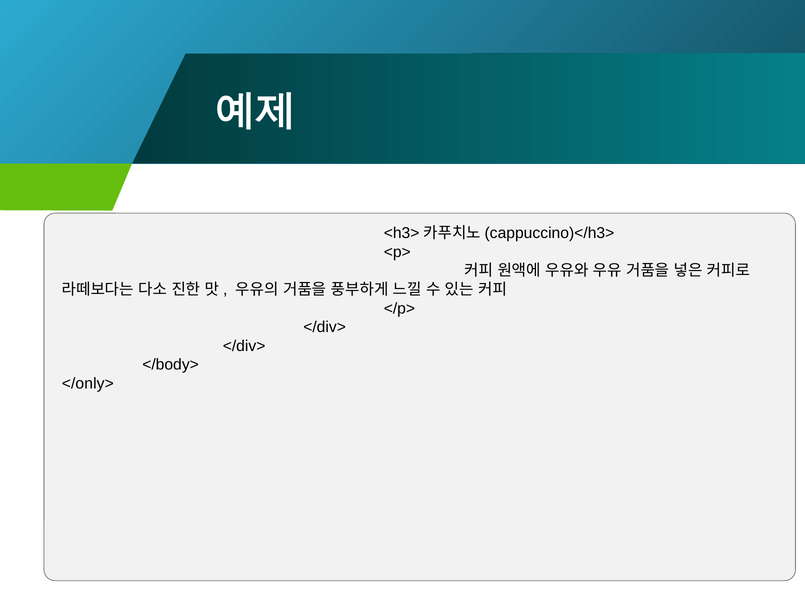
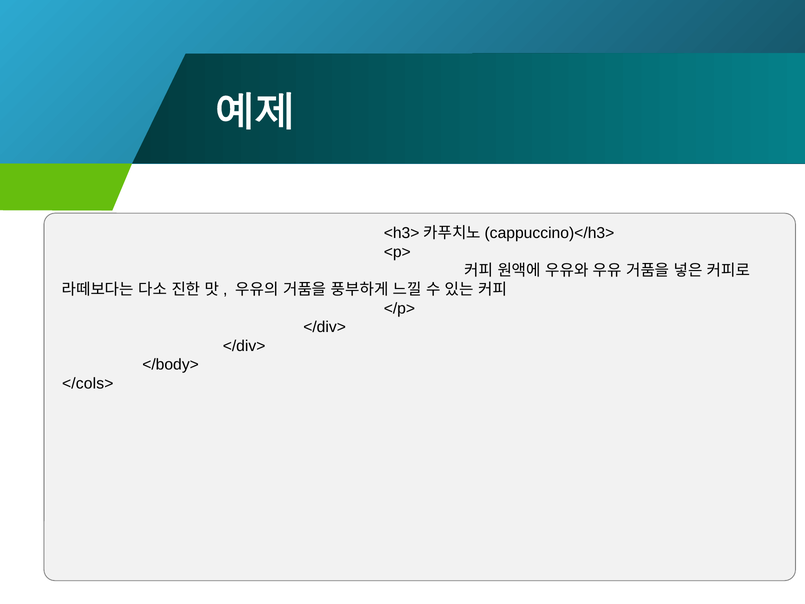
</only>: </only> -> </cols>
